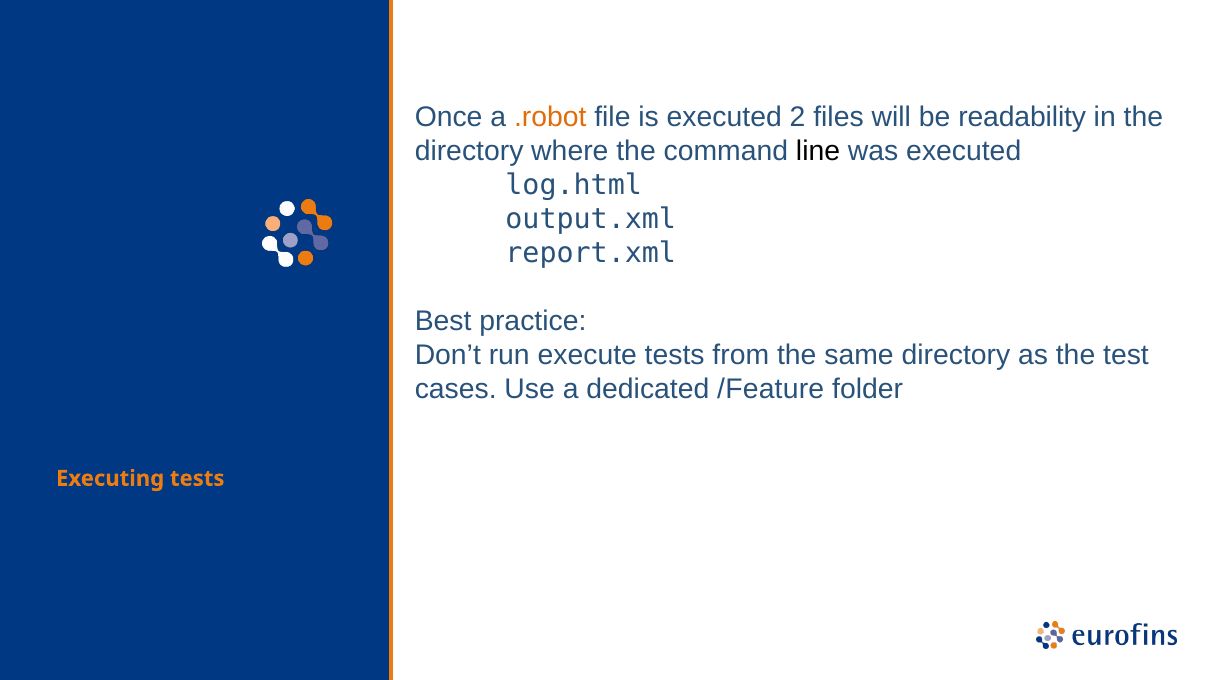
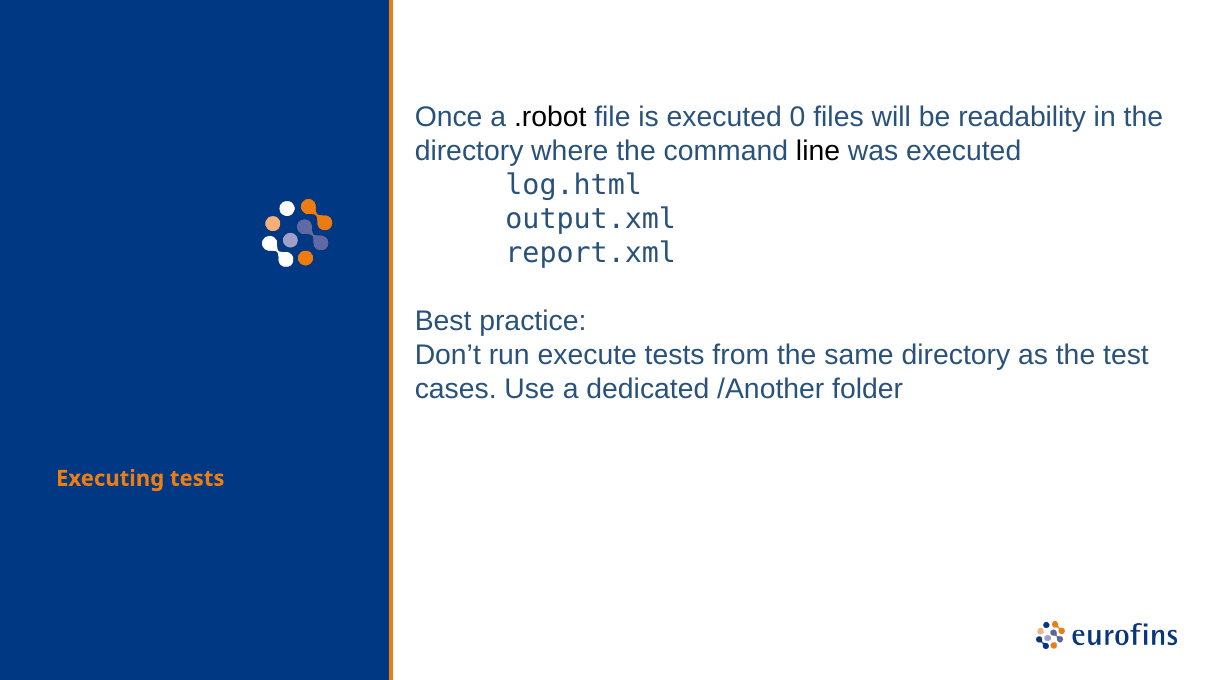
.robot colour: orange -> black
2: 2 -> 0
/Feature: /Feature -> /Another
